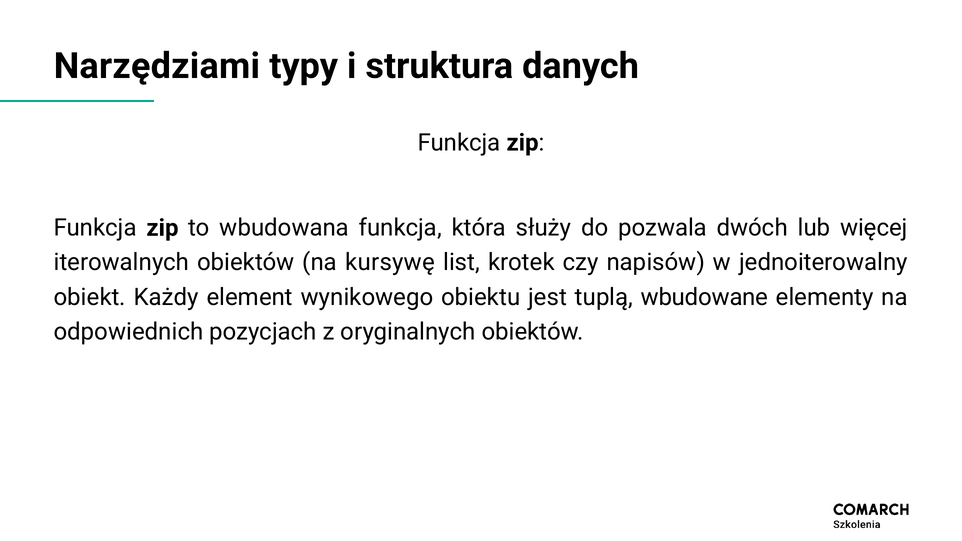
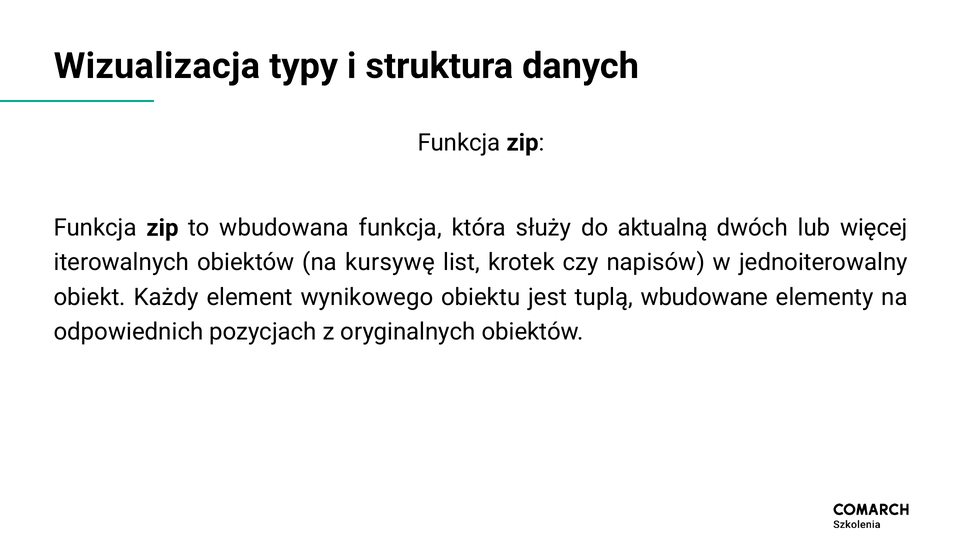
Narzędziami: Narzędziami -> Wizualizacja
pozwala: pozwala -> aktualną
